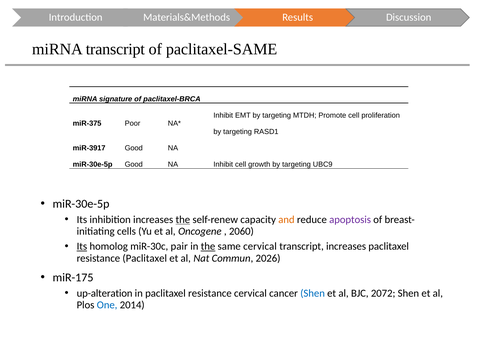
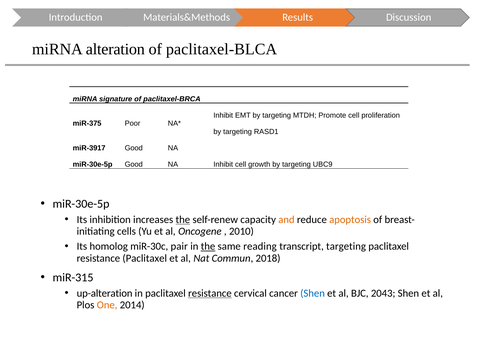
miRNA transcript: transcript -> alteration
paclitaxel-SAME: paclitaxel-SAME -> paclitaxel-BLCA
apoptosis colour: purple -> orange
2060: 2060 -> 2010
Its at (82, 246) underline: present -> none
same cervical: cervical -> reading
transcript increases: increases -> targeting
2026: 2026 -> 2018
miR-175: miR-175 -> miR-315
resistance at (210, 293) underline: none -> present
2072: 2072 -> 2043
One colour: blue -> orange
